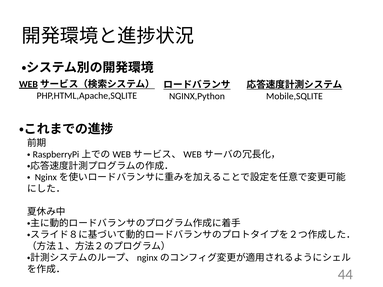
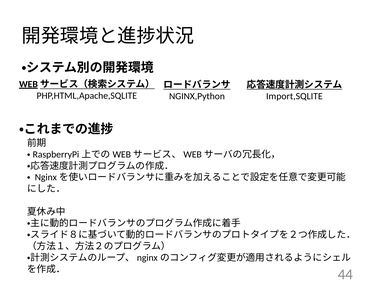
Mobile,SQLITE: Mobile,SQLITE -> Import,SQLITE
